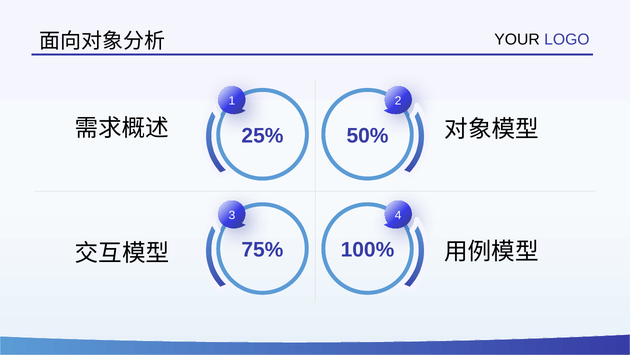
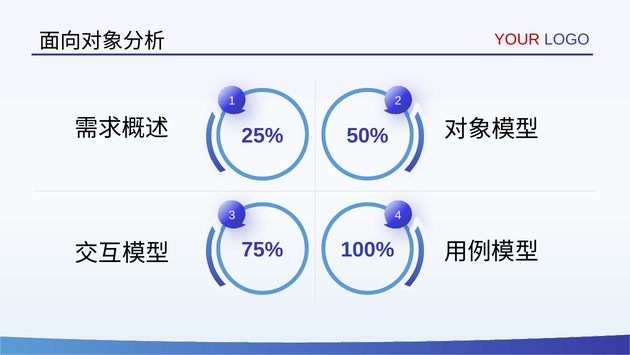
YOUR colour: black -> red
